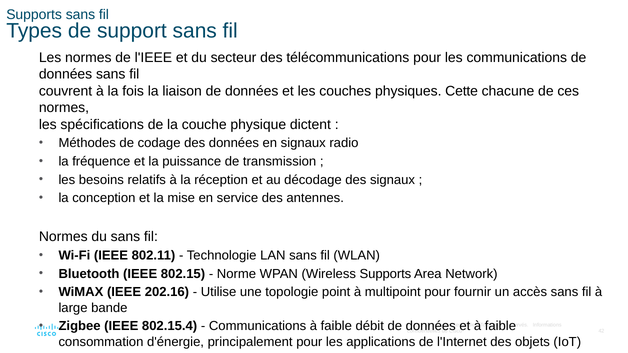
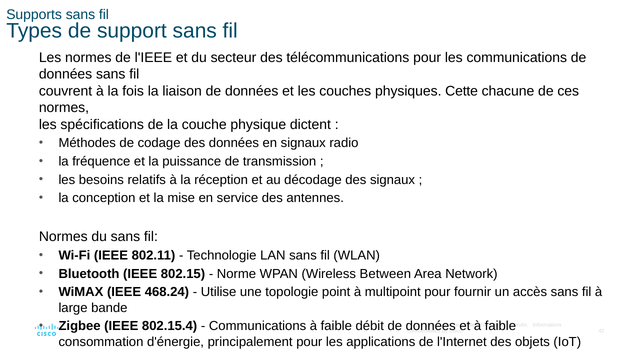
Wireless Supports: Supports -> Between
202.16: 202.16 -> 468.24
